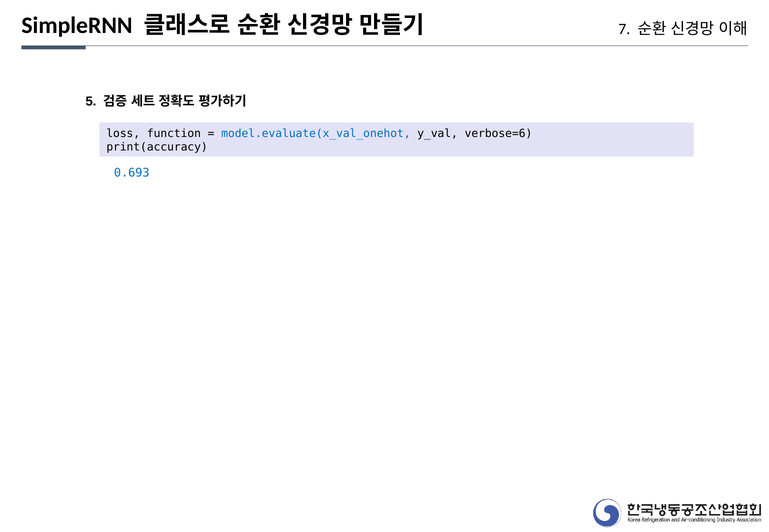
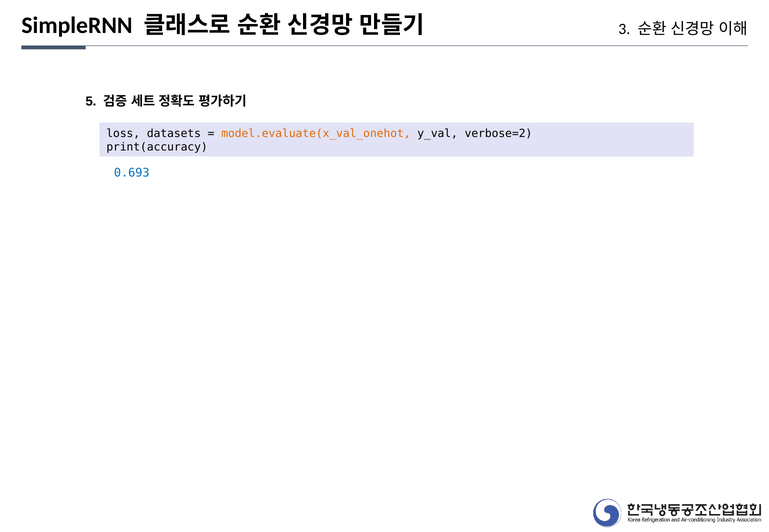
7: 7 -> 3
function: function -> datasets
model.evaluate(x_val_onehot colour: blue -> orange
verbose=6: verbose=6 -> verbose=2
